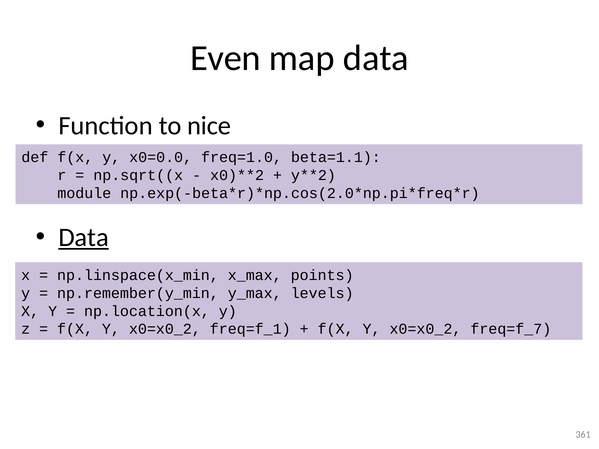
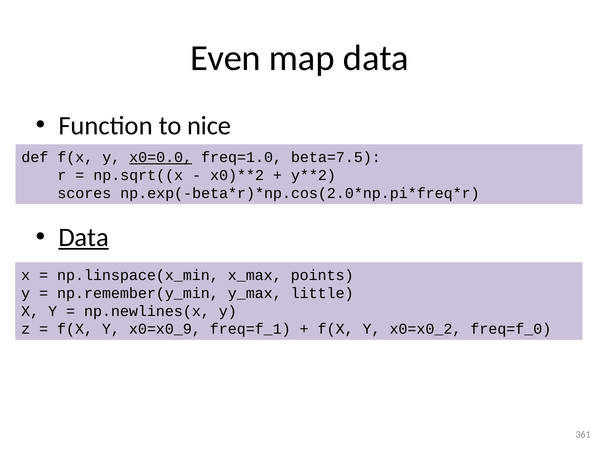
x0=0.0 underline: none -> present
beta=1.1: beta=1.1 -> beta=7.5
module: module -> scores
levels: levels -> little
np.location(x: np.location(x -> np.newlines(x
x0=x0_2 at (165, 329): x0=x0_2 -> x0=x0_9
freq=f_7: freq=f_7 -> freq=f_0
